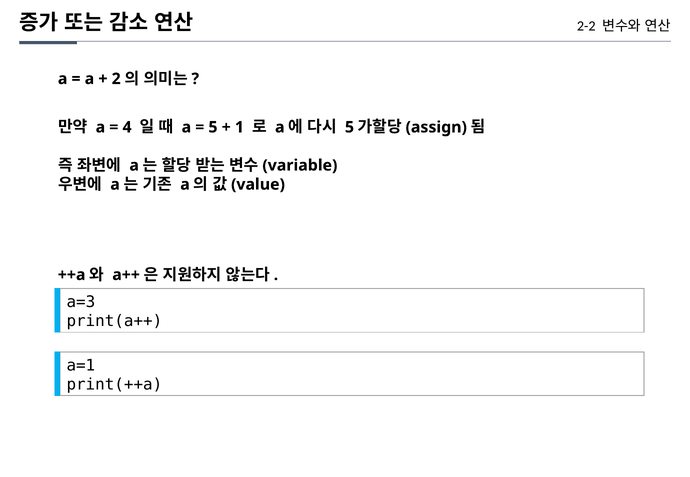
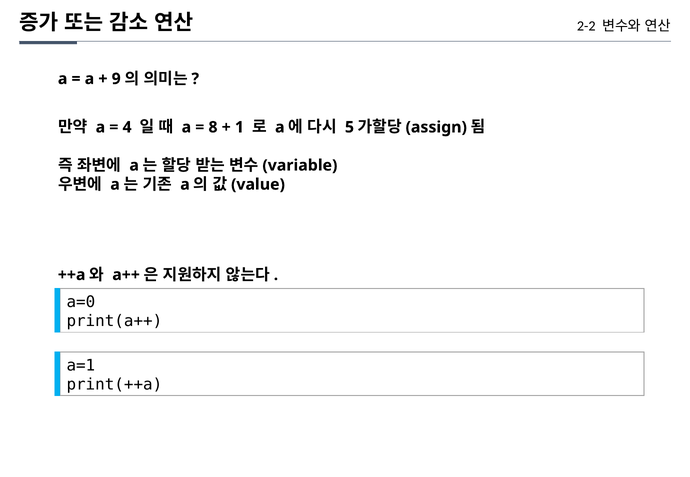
2: 2 -> 9
5 at (213, 127): 5 -> 8
a=3: a=3 -> a=0
